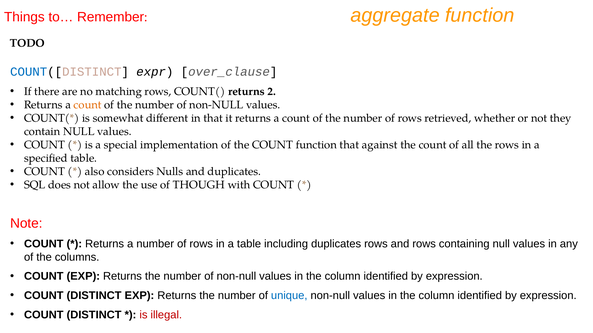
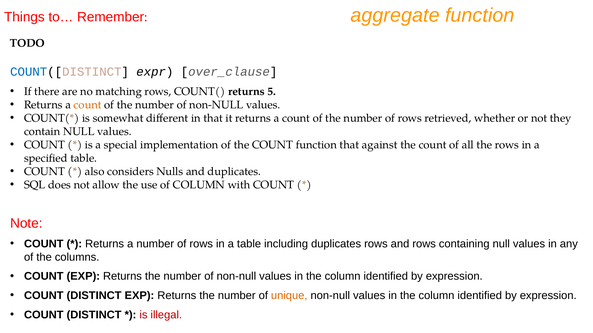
2: 2 -> 5
of THOUGH: THOUGH -> COLUMN
unique colour: blue -> orange
